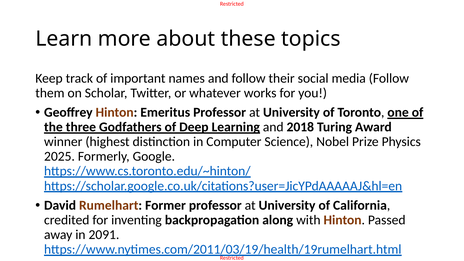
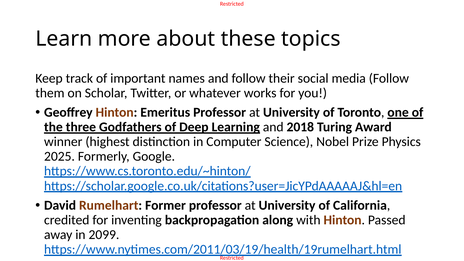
2091: 2091 -> 2099
